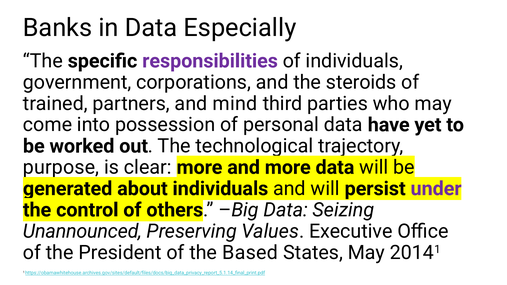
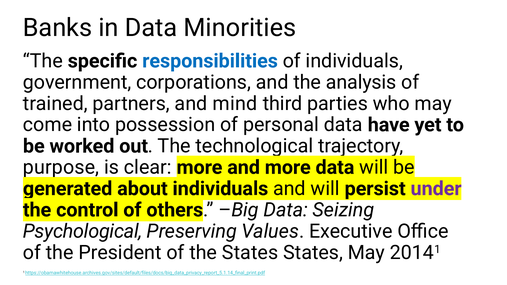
Especially: Especially -> Minorities
responsibilities colour: purple -> blue
steroids: steroids -> analysis
Unannounced: Unannounced -> Psychological
the Based: Based -> States
